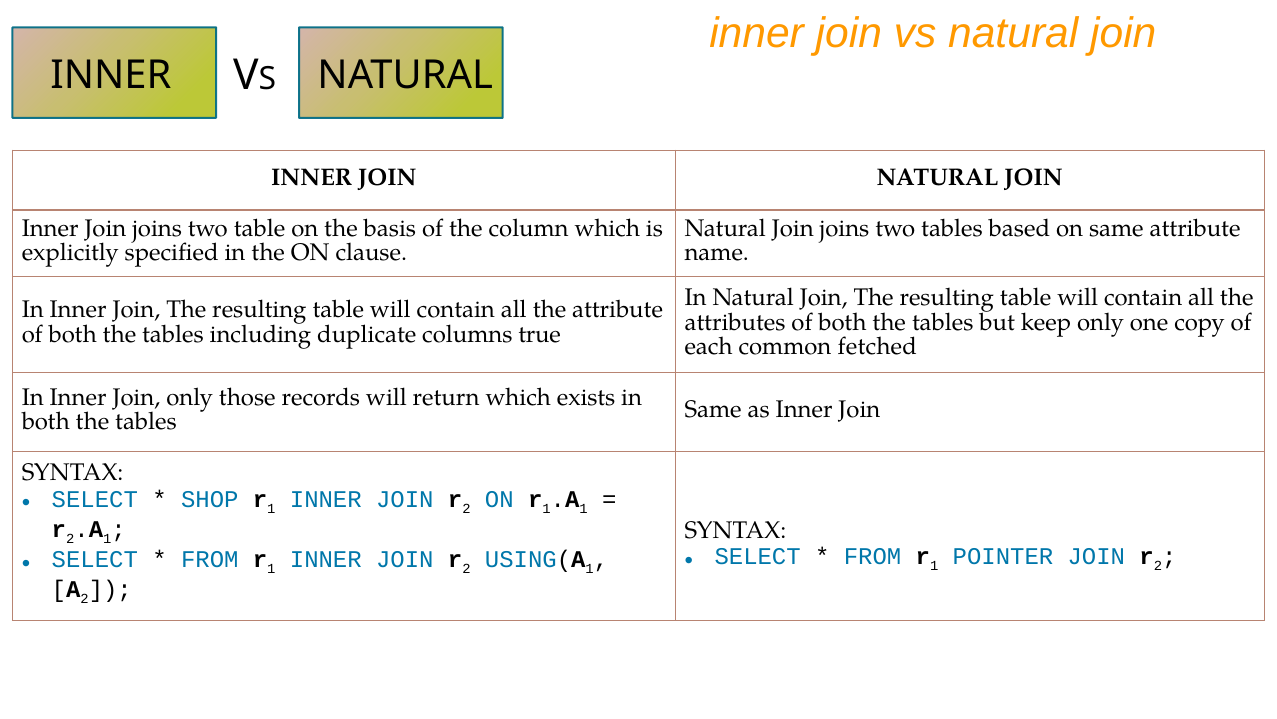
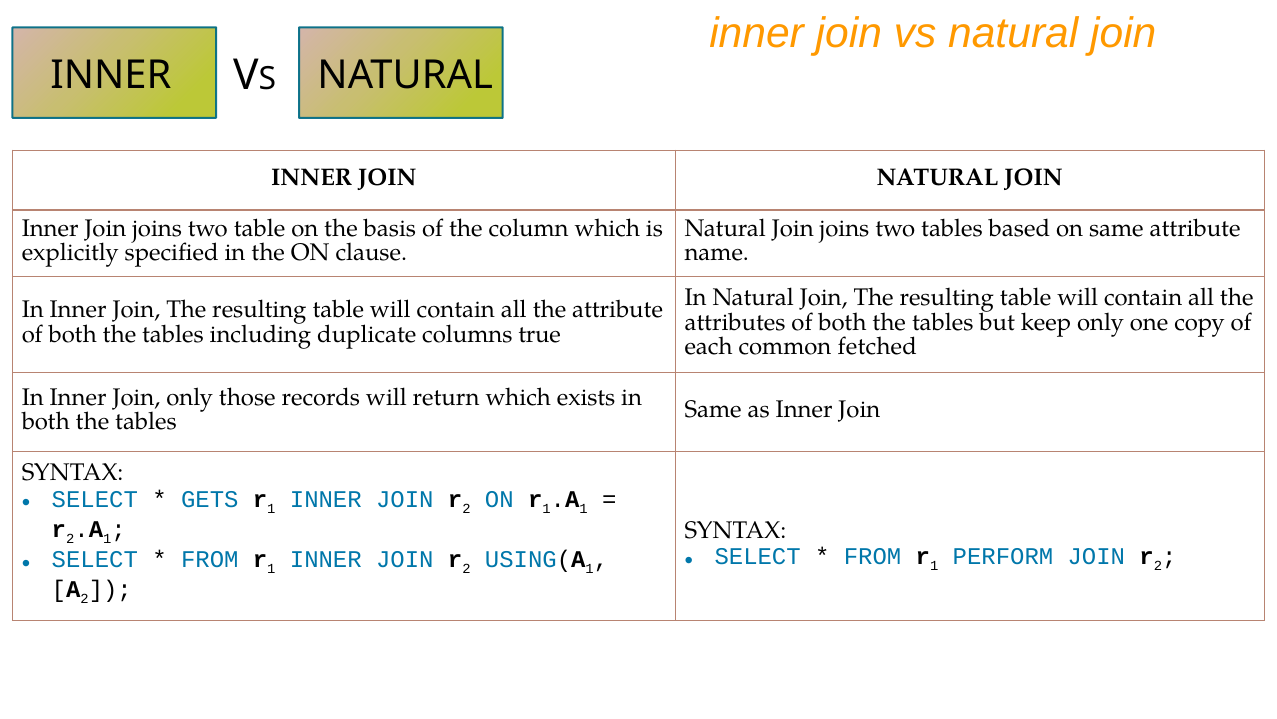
SHOP: SHOP -> GETS
POINTER: POINTER -> PERFORM
